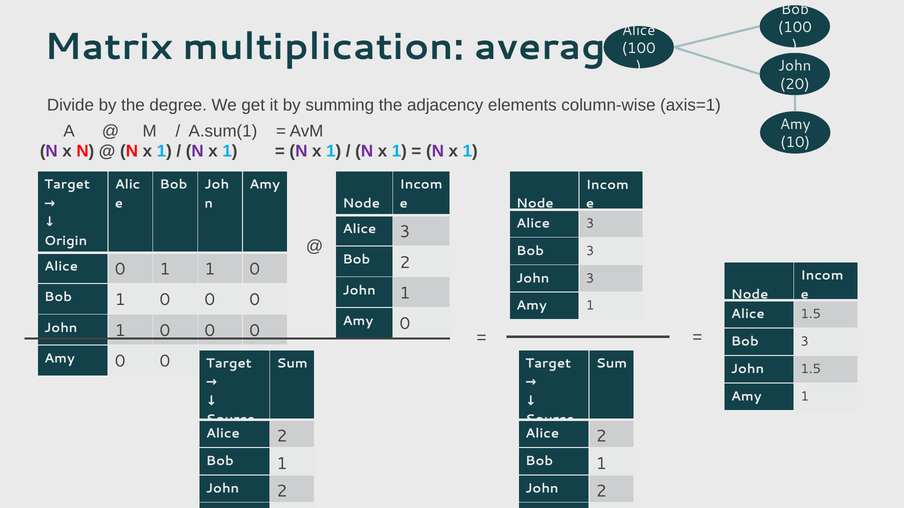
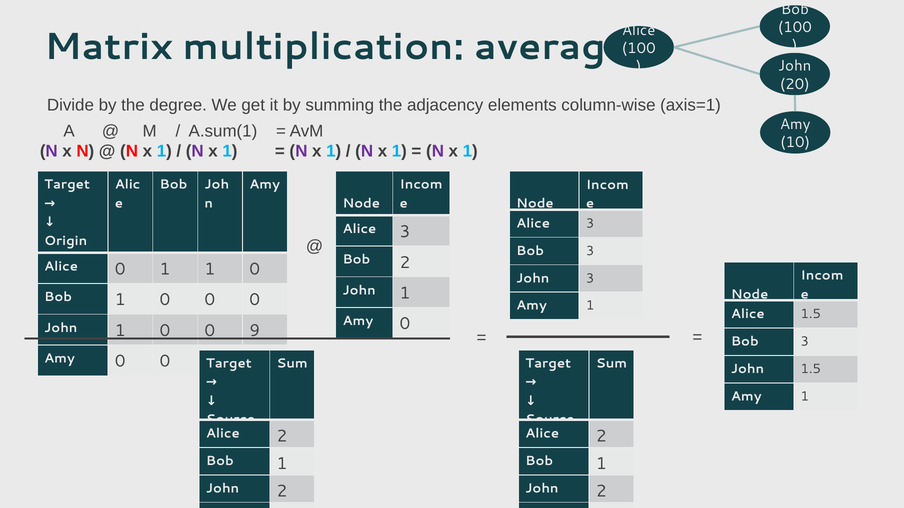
0 at (255, 331): 0 -> 9
